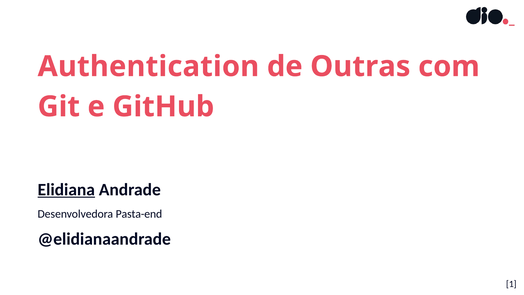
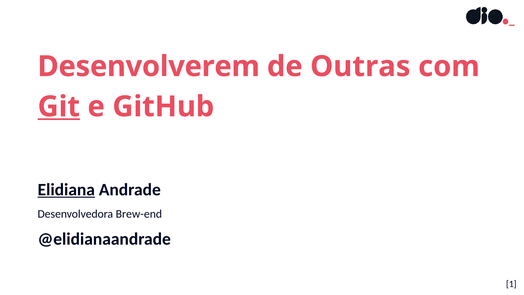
Authentication: Authentication -> Desenvolverem
Git underline: none -> present
Pasta-end: Pasta-end -> Brew-end
